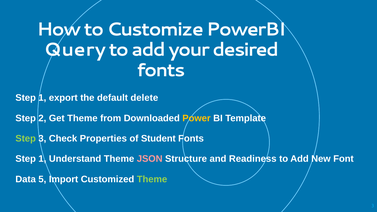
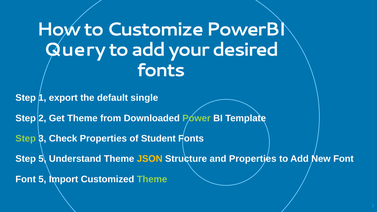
delete: delete -> single
Power colour: yellow -> light green
1 at (42, 159): 1 -> 5
JSON colour: pink -> yellow
and Readiness: Readiness -> Properties
Data at (26, 179): Data -> Font
